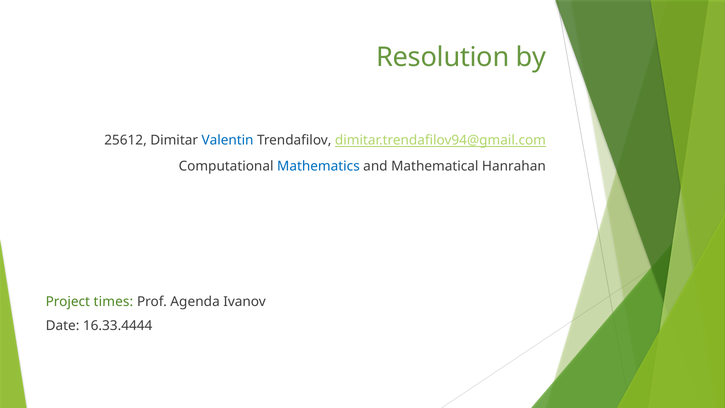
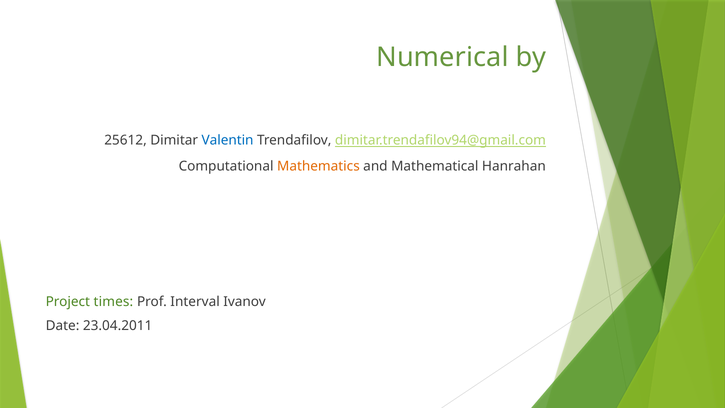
Resolution: Resolution -> Numerical
Mathematics colour: blue -> orange
Agenda: Agenda -> Interval
16.33.4444: 16.33.4444 -> 23.04.2011
